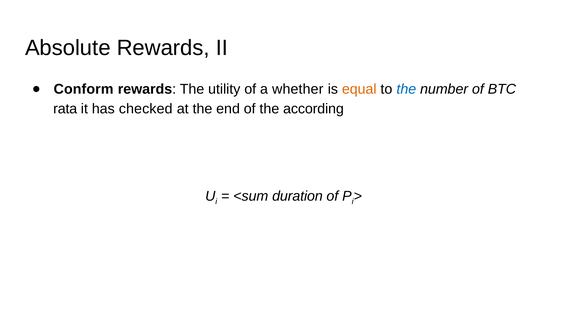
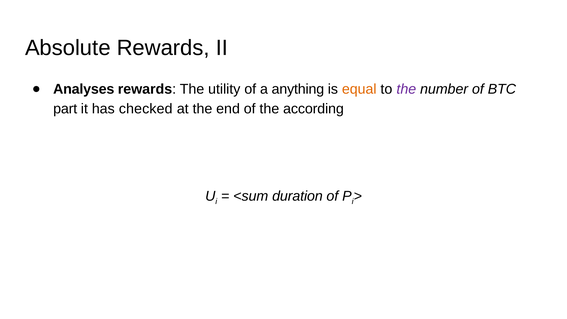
Conform: Conform -> Analyses
whether: whether -> anything
the at (406, 89) colour: blue -> purple
rata: rata -> part
